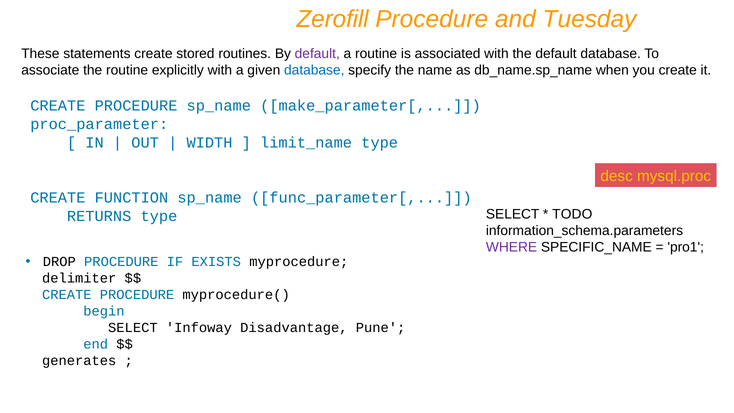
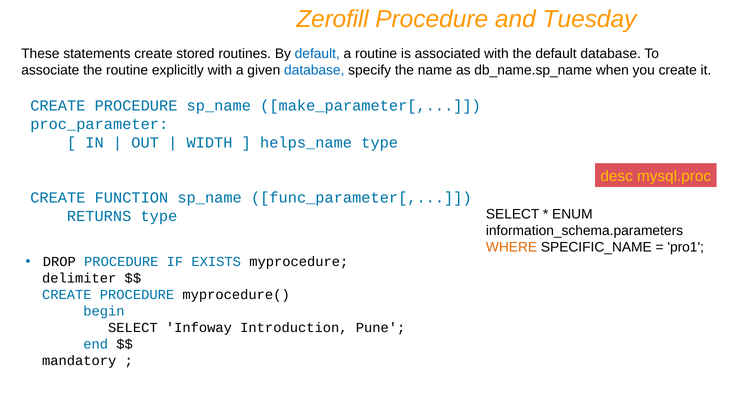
default at (317, 54) colour: purple -> blue
limit_name: limit_name -> helps_name
TODO: TODO -> ENUM
WHERE colour: purple -> orange
Disadvantage: Disadvantage -> Introduction
generates: generates -> mandatory
